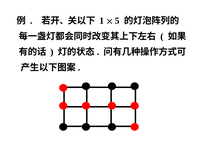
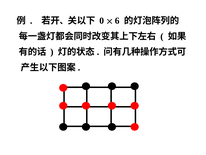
1: 1 -> 0
5: 5 -> 6
